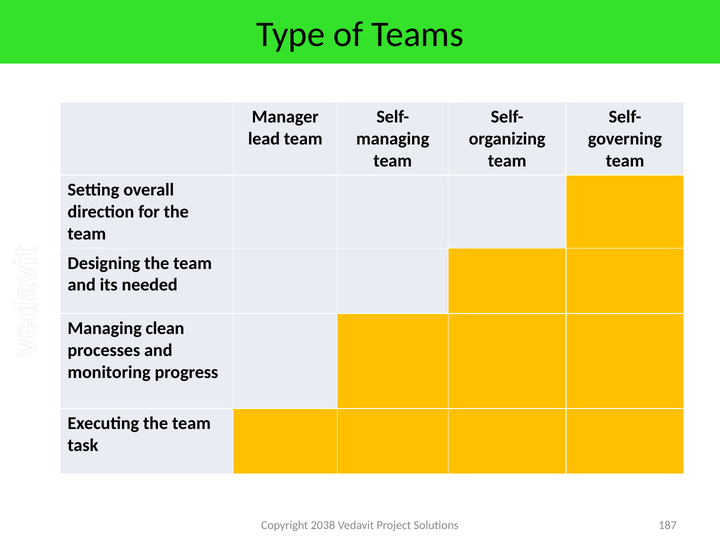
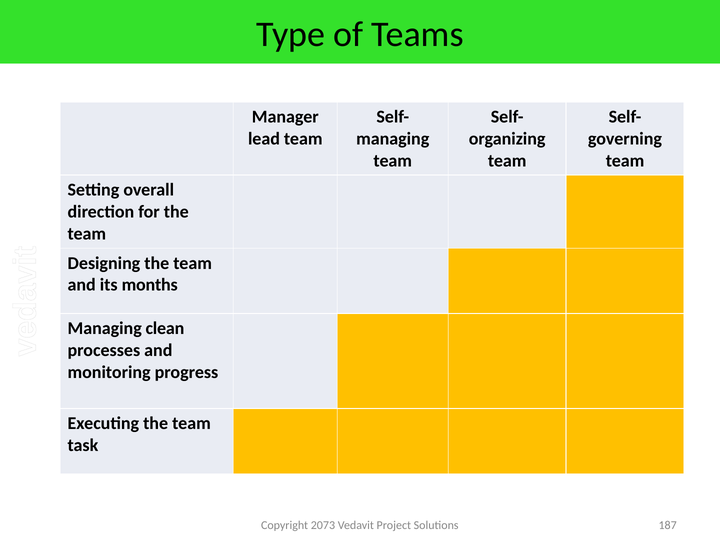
needed: needed -> months
2038: 2038 -> 2073
